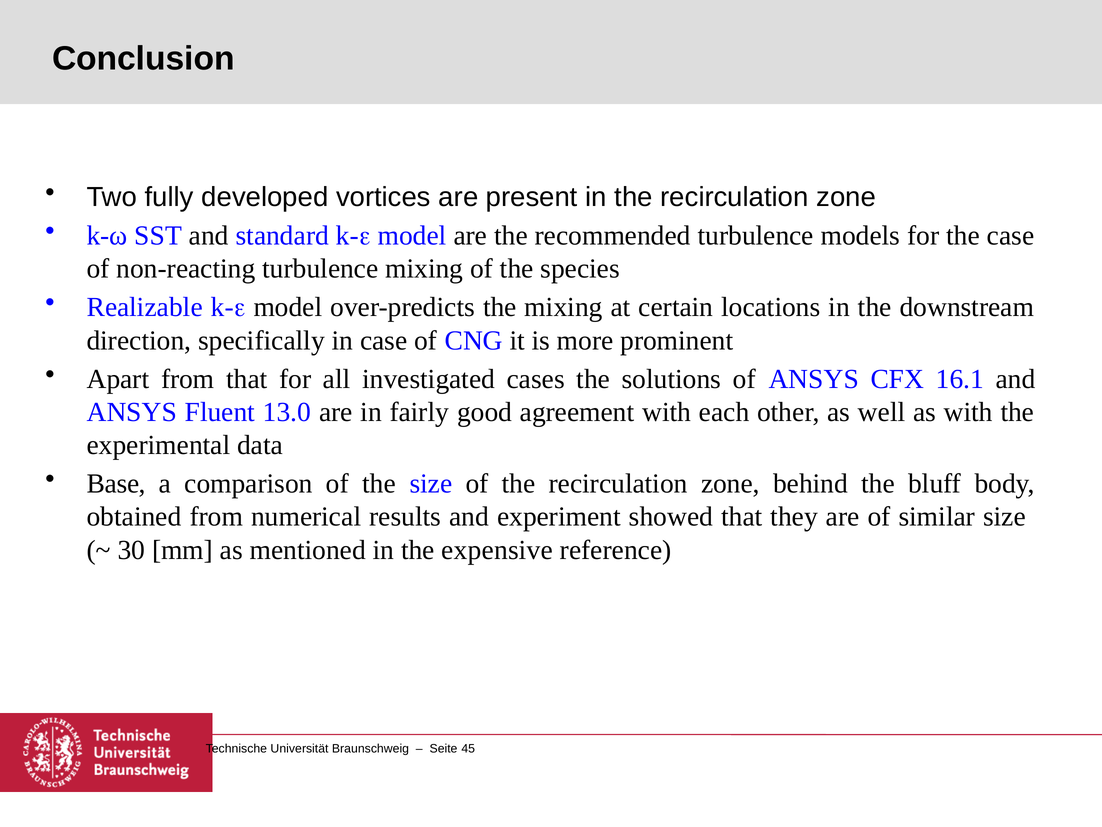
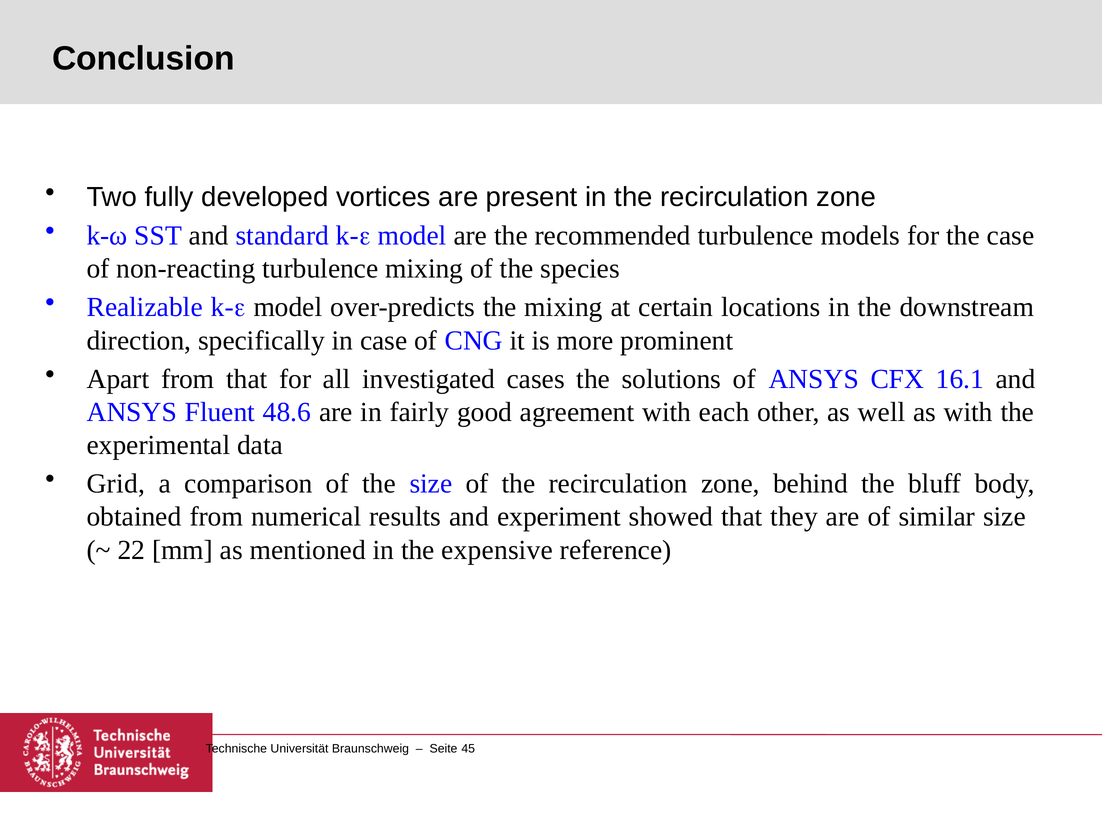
13.0: 13.0 -> 48.6
Base: Base -> Grid
30: 30 -> 22
